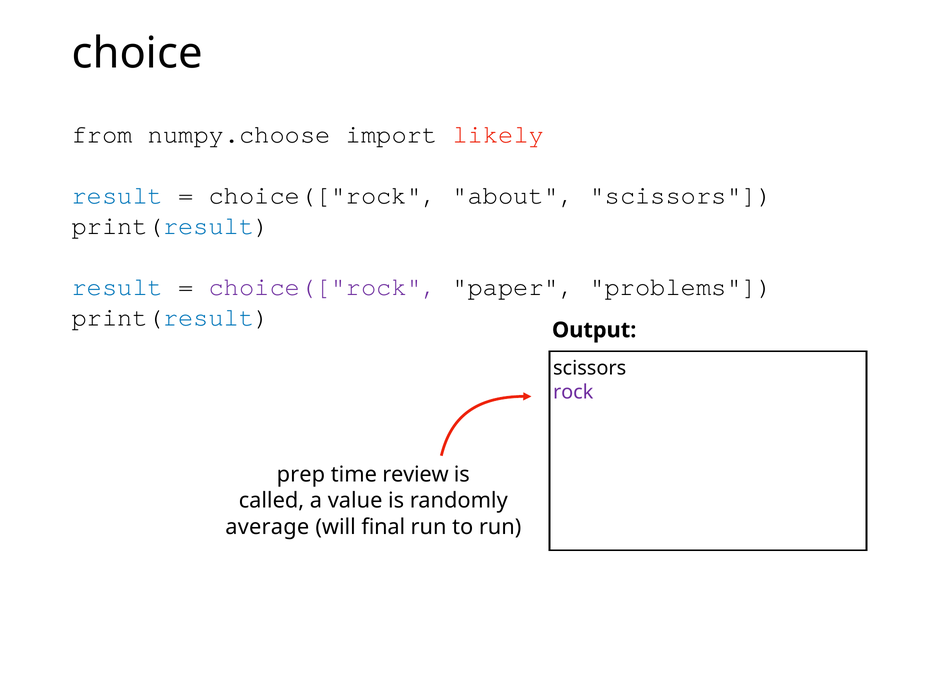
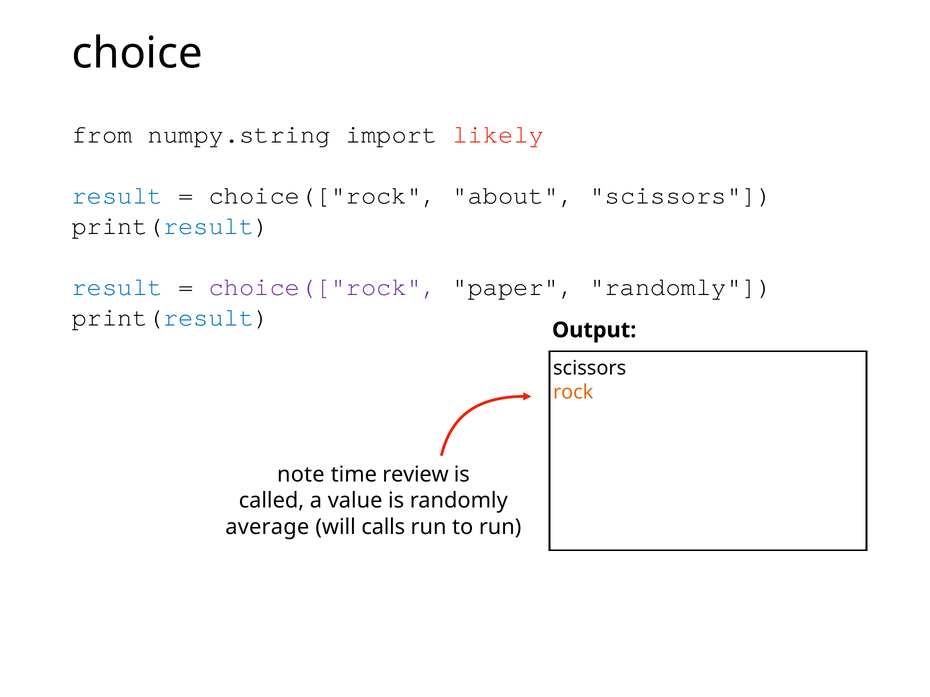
numpy.choose: numpy.choose -> numpy.string
paper problems: problems -> randomly
rock colour: purple -> orange
prep: prep -> note
final: final -> calls
